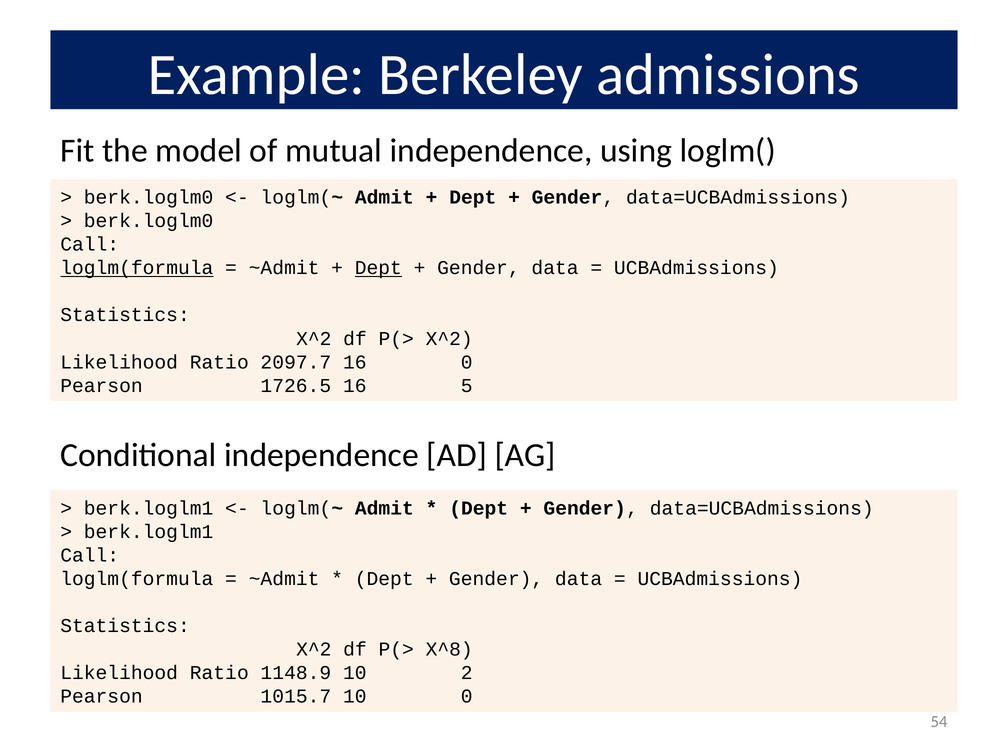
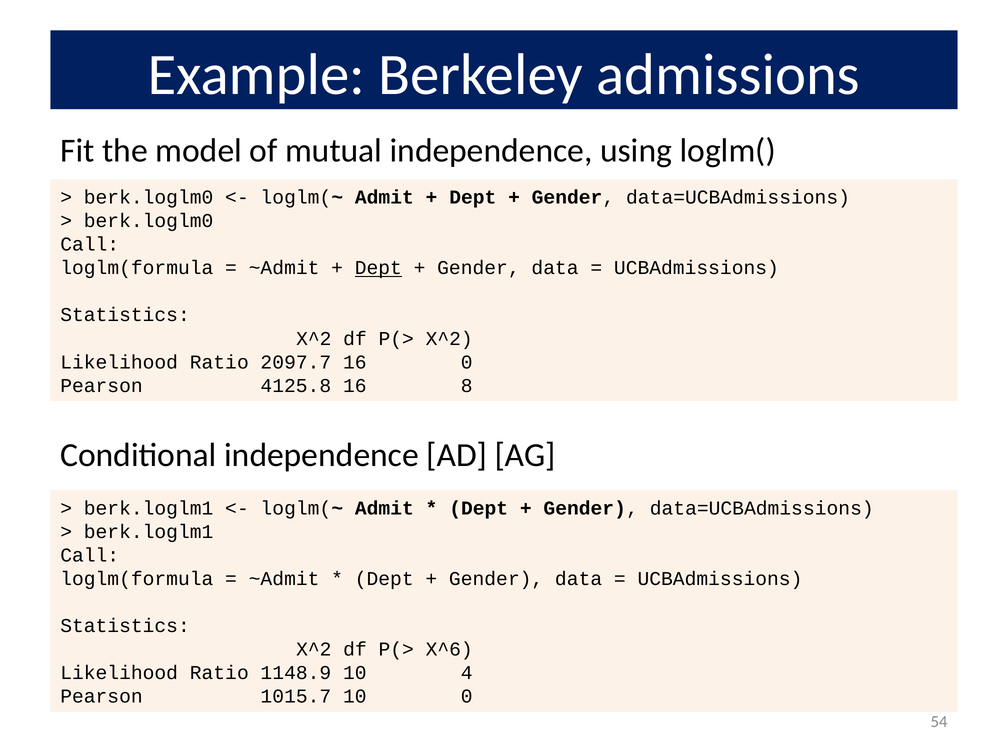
loglm(formula at (137, 268) underline: present -> none
1726.5: 1726.5 -> 4125.8
5: 5 -> 8
X^8: X^8 -> X^6
2: 2 -> 4
